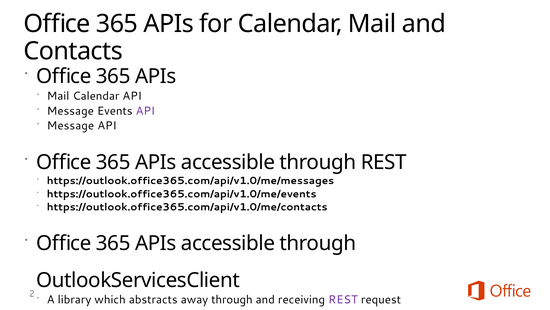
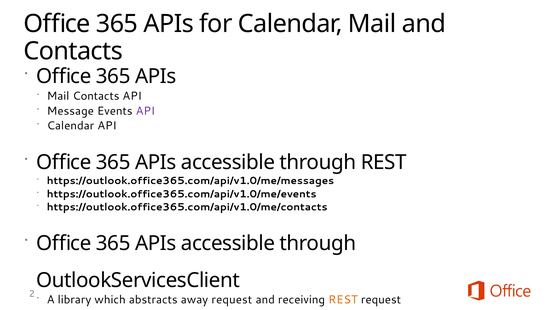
Mail Calendar: Calendar -> Contacts
Message at (70, 125): Message -> Calendar
away through: through -> request
REST at (343, 299) colour: purple -> orange
